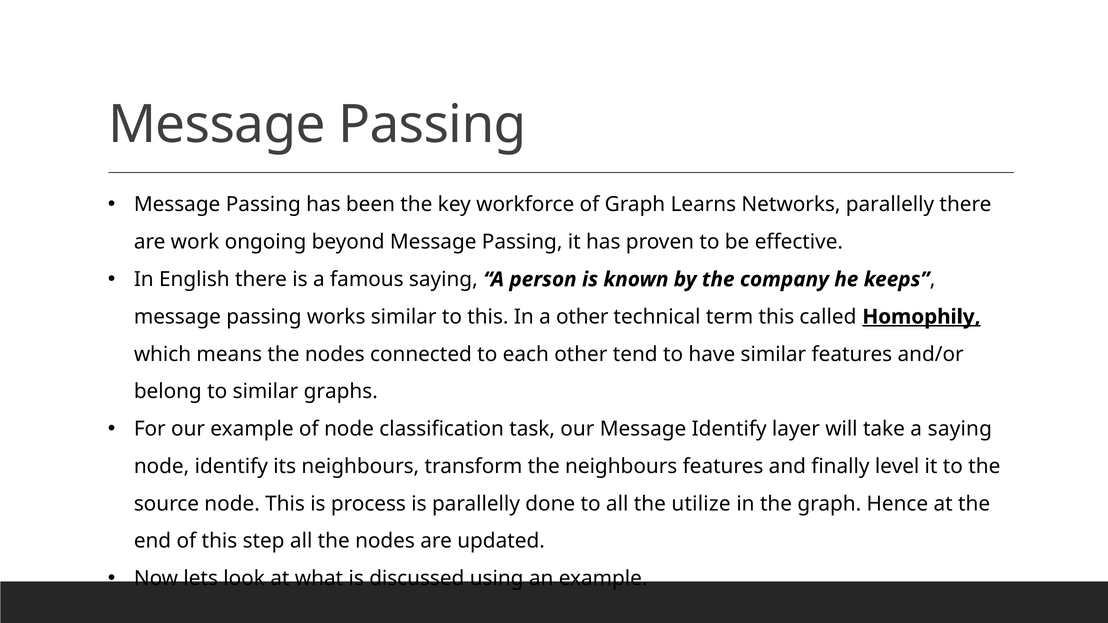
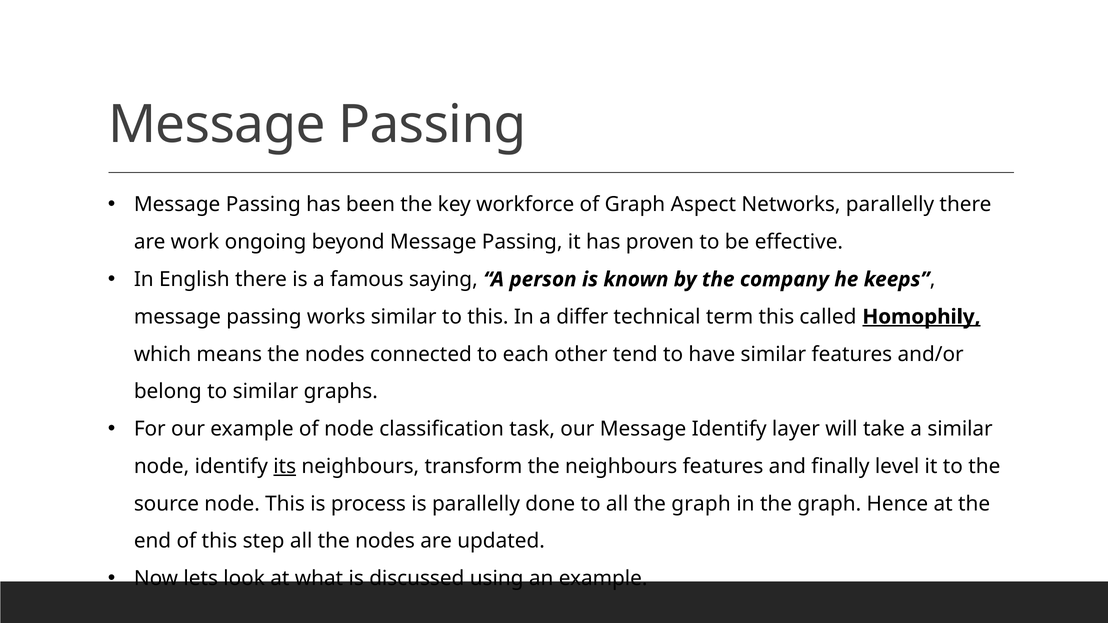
Learns: Learns -> Aspect
a other: other -> differ
a saying: saying -> similar
its underline: none -> present
all the utilize: utilize -> graph
